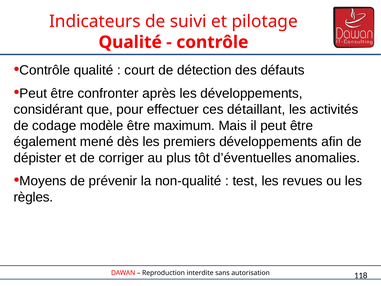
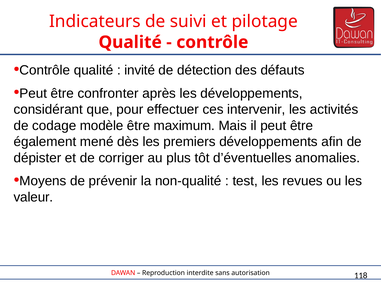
court: court -> invité
détaillant: détaillant -> intervenir
règles: règles -> valeur
